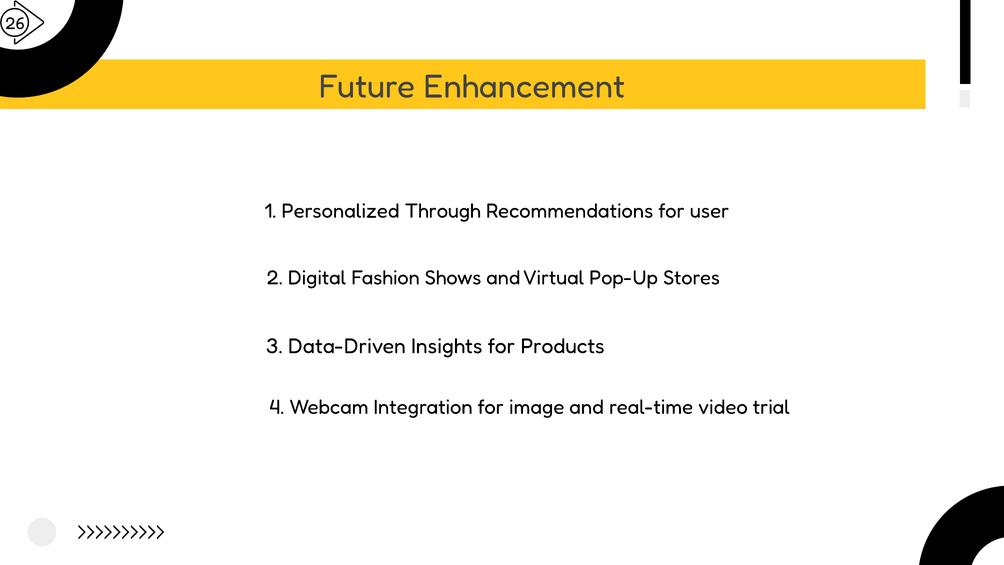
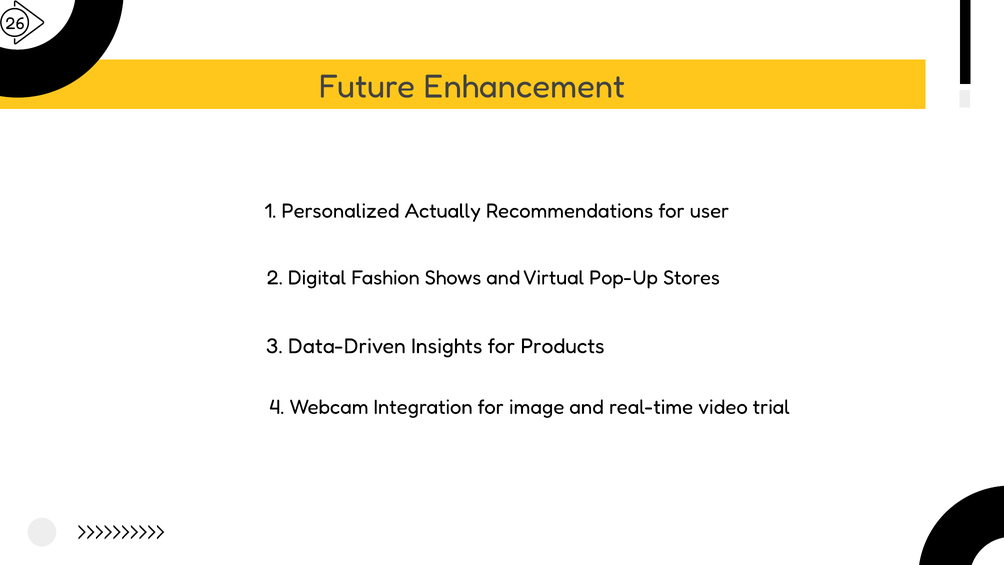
Through: Through -> Actually
